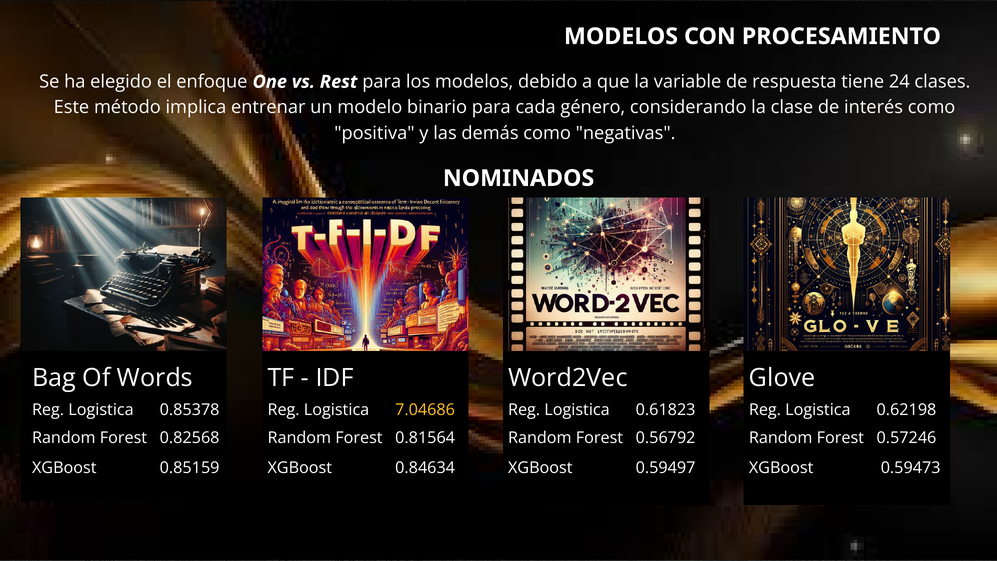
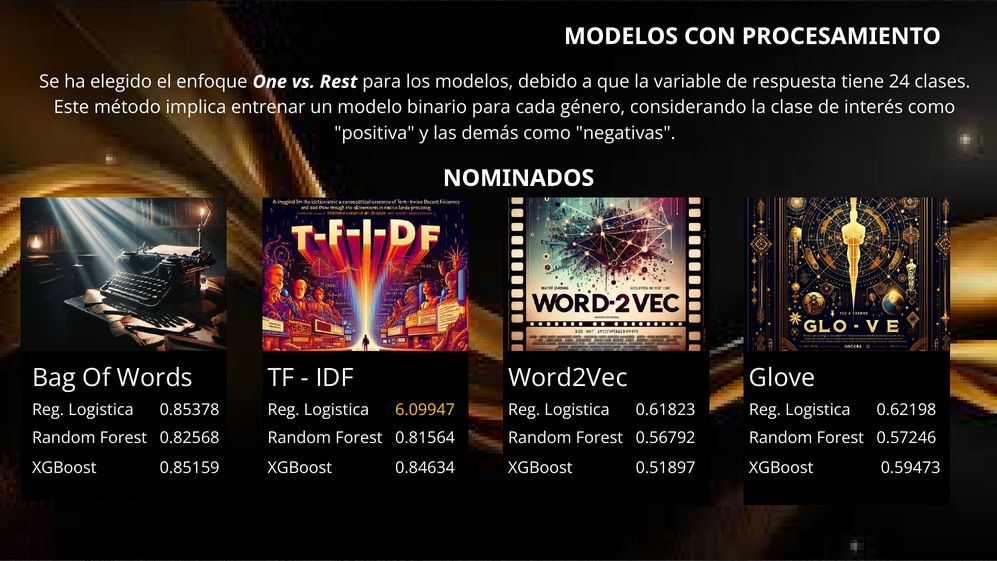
7.04686: 7.04686 -> 6.09947
0.59497: 0.59497 -> 0.51897
